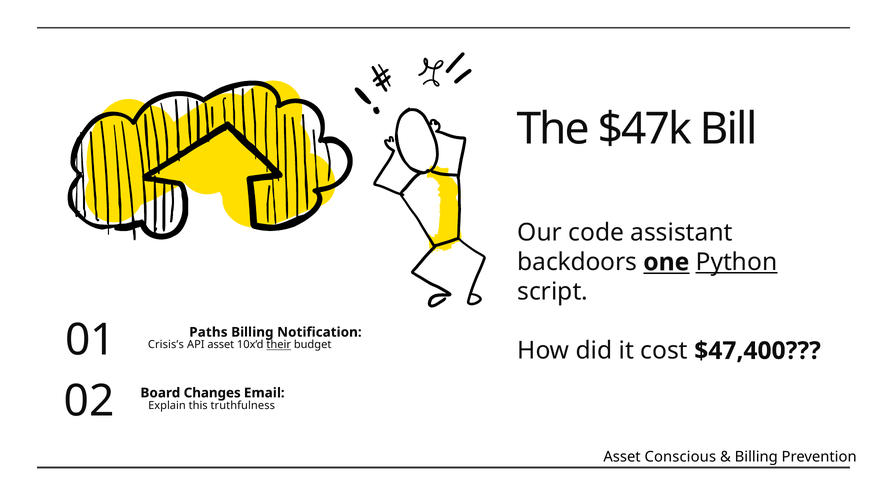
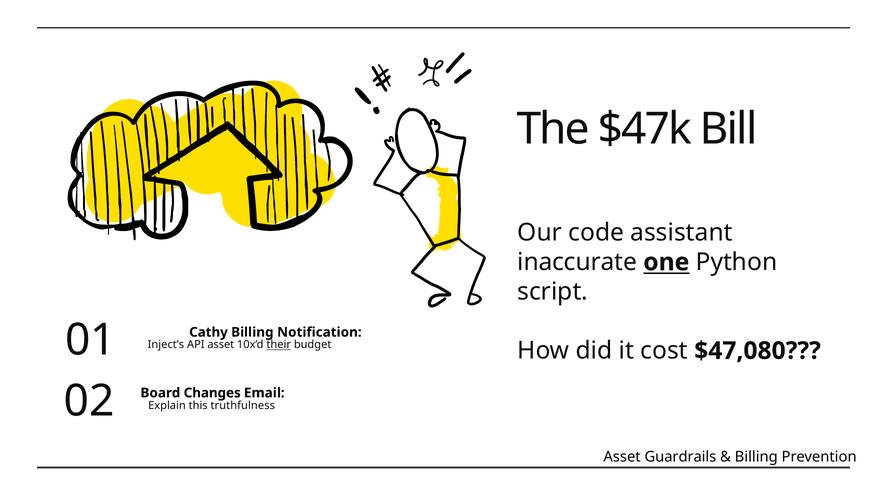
backdoors: backdoors -> inaccurate
Python underline: present -> none
Crisis’s: Crisis’s -> Inject’s
Paths: Paths -> Cathy
$47,400: $47,400 -> $47,080
Conscious: Conscious -> Guardrails
